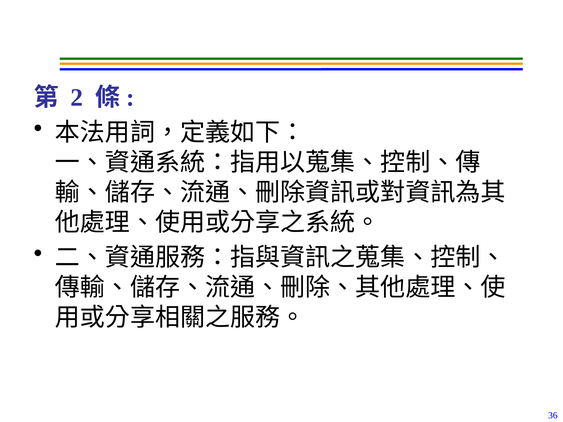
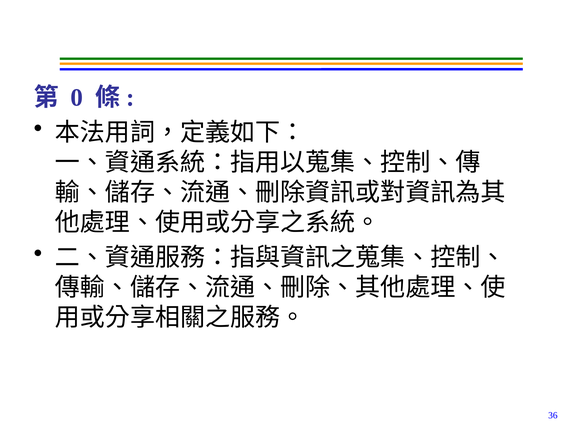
2: 2 -> 0
